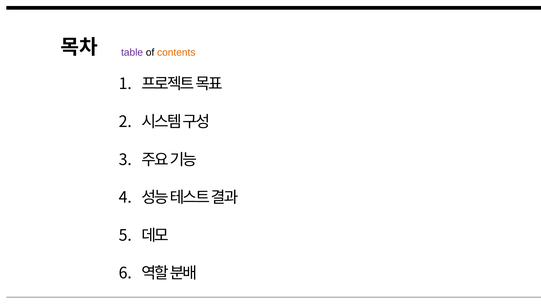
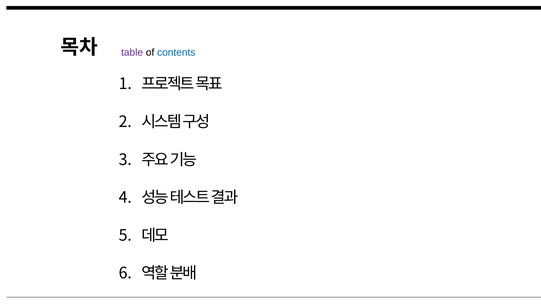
contents colour: orange -> blue
